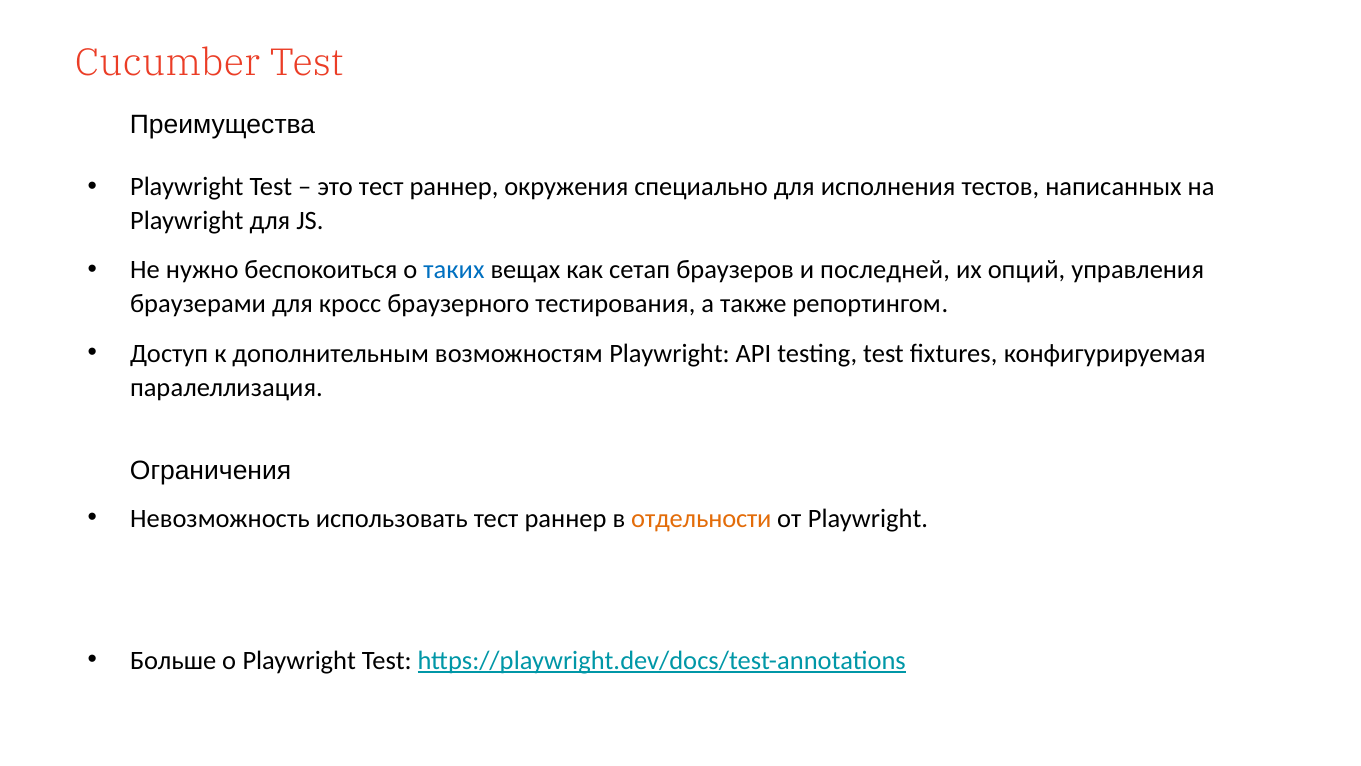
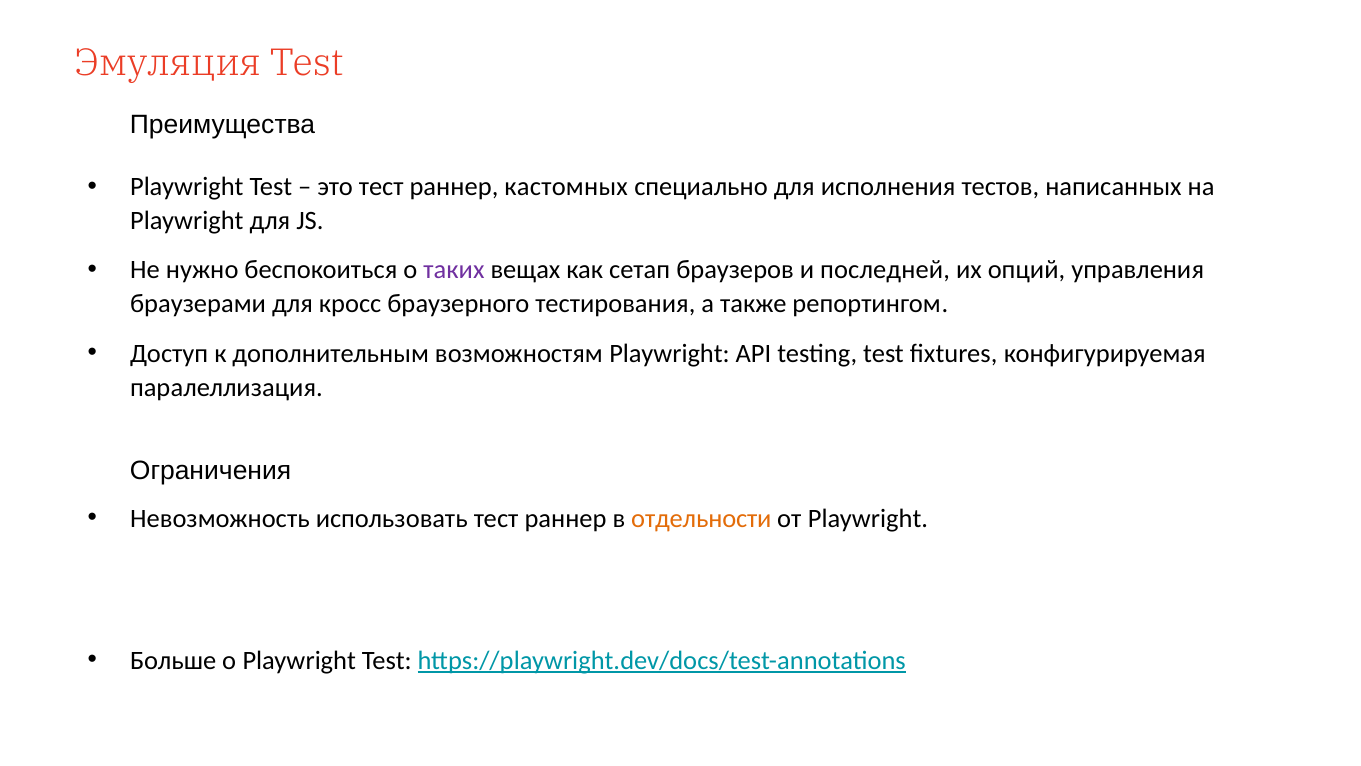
Cucumber: Cucumber -> Эмуляция
окружения: окружения -> кастомных
таких colour: blue -> purple
